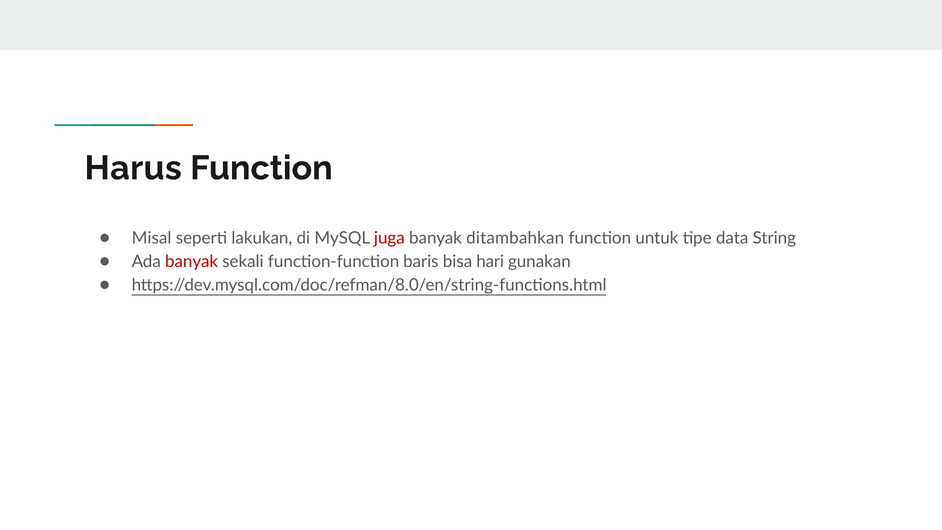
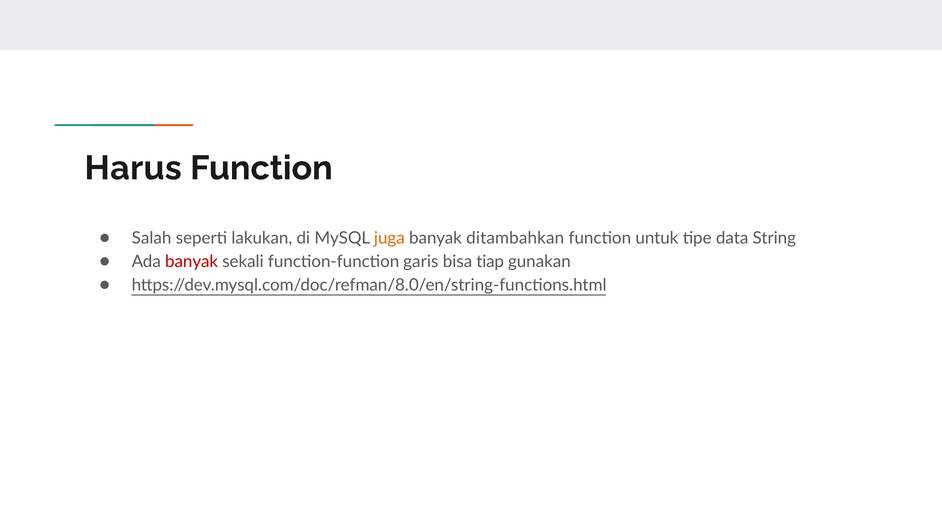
Misal: Misal -> Salah
juga colour: red -> orange
baris: baris -> garis
hari: hari -> tiap
